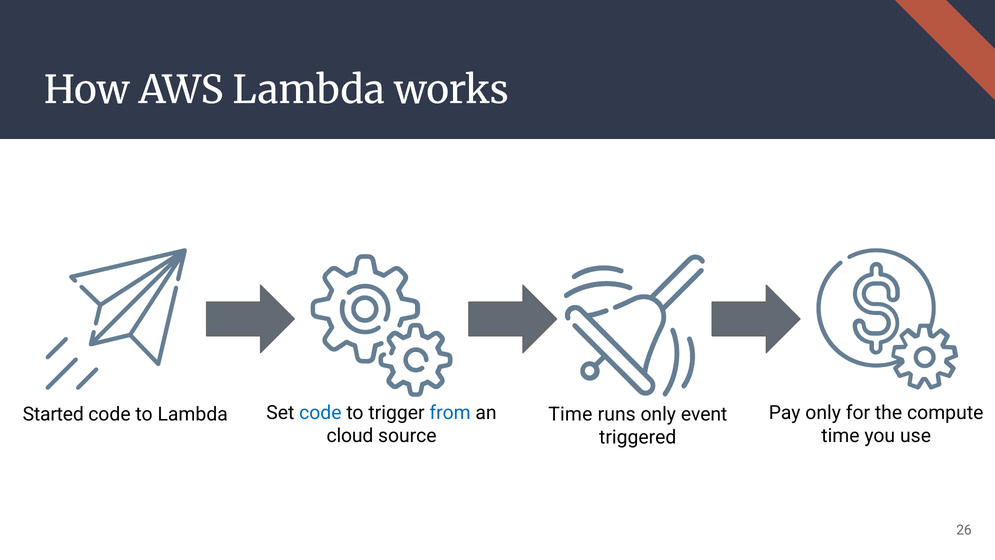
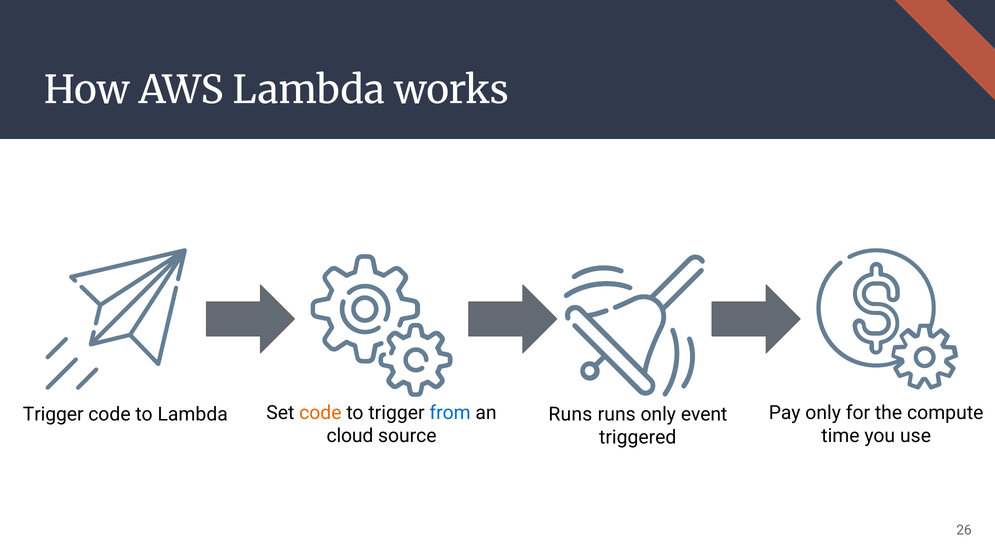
Started at (53, 414): Started -> Trigger
code at (320, 413) colour: blue -> orange
Time at (570, 414): Time -> Runs
